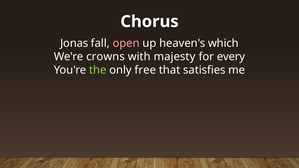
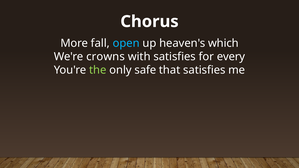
Jonas: Jonas -> Morе
open colour: pink -> light blue
majesty: majesty -> satisfies
free: free -> safe
